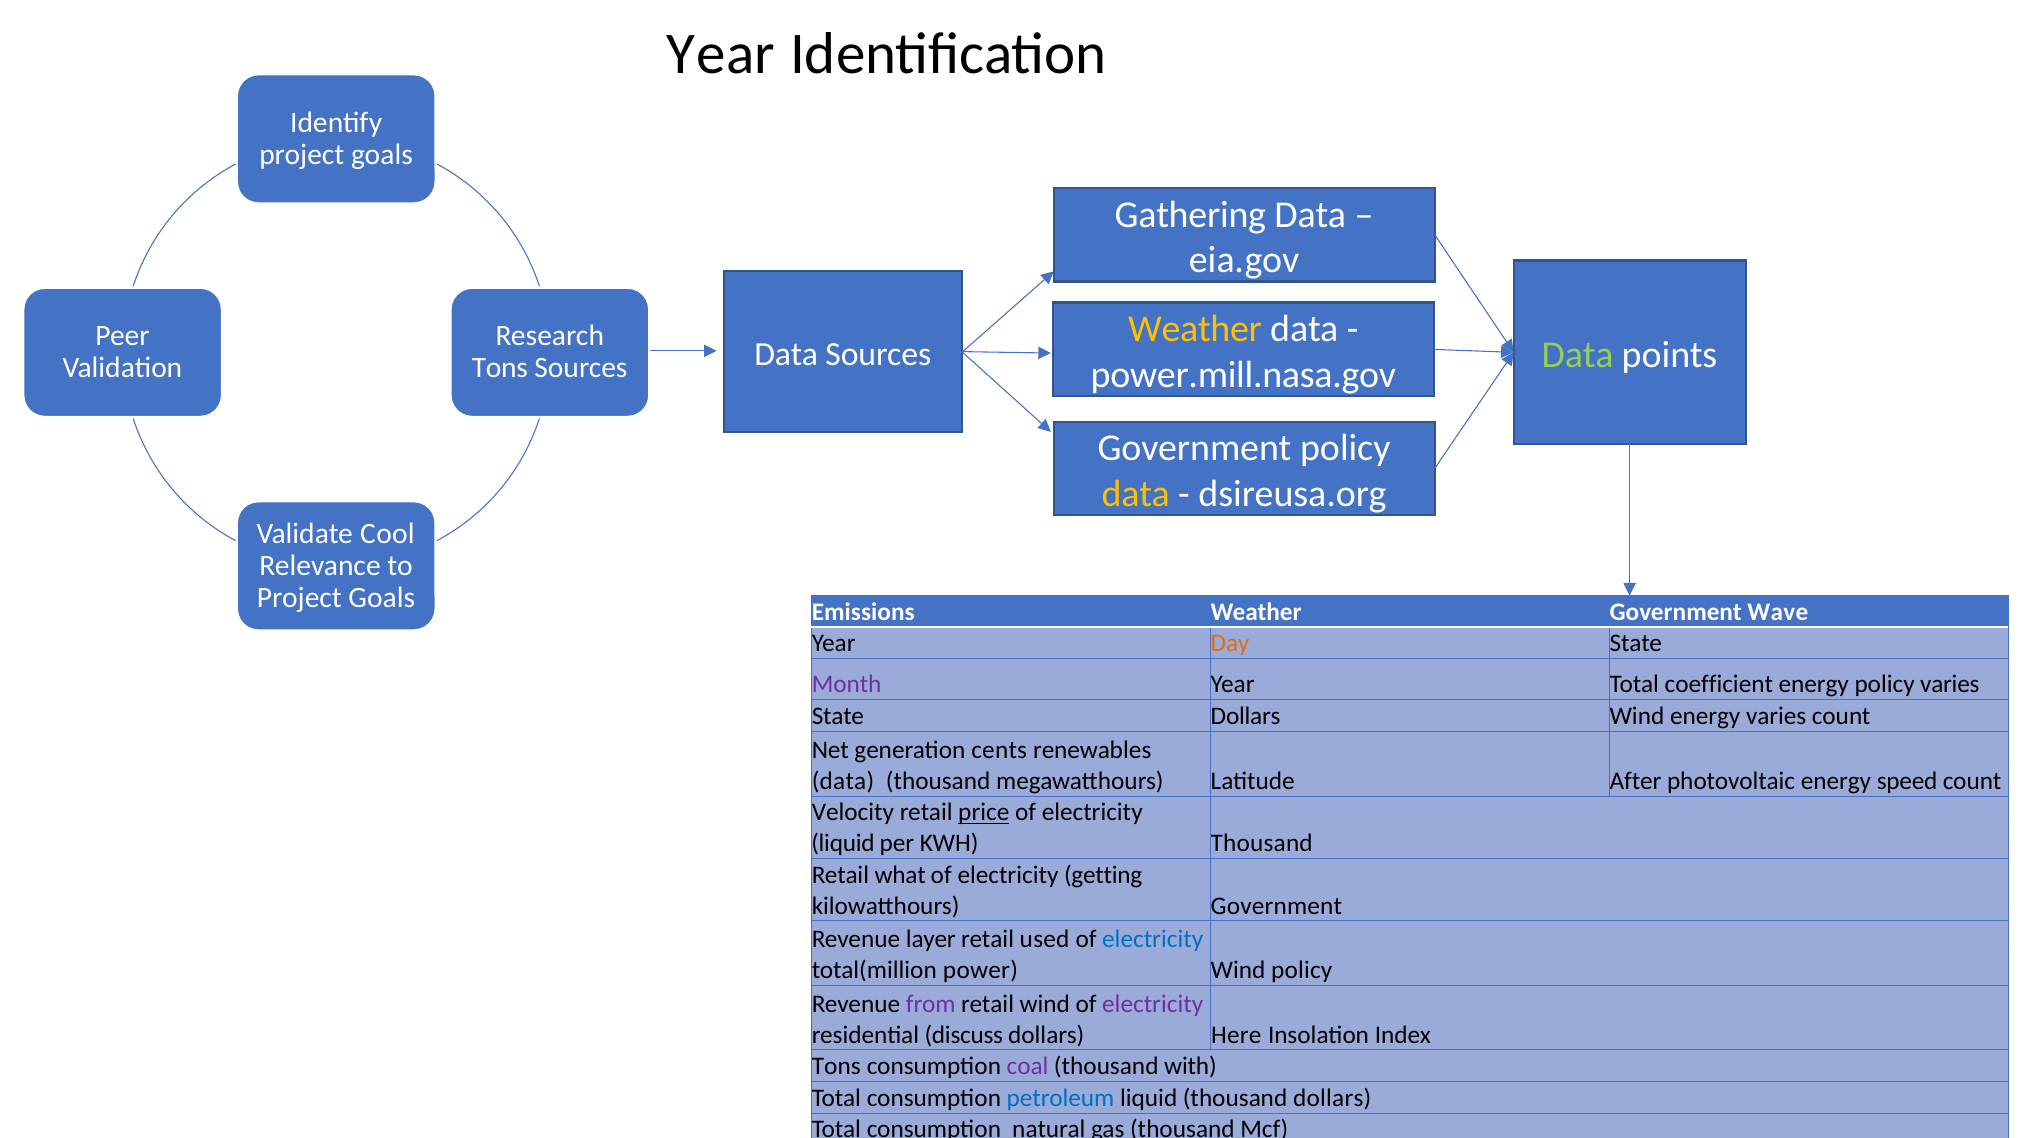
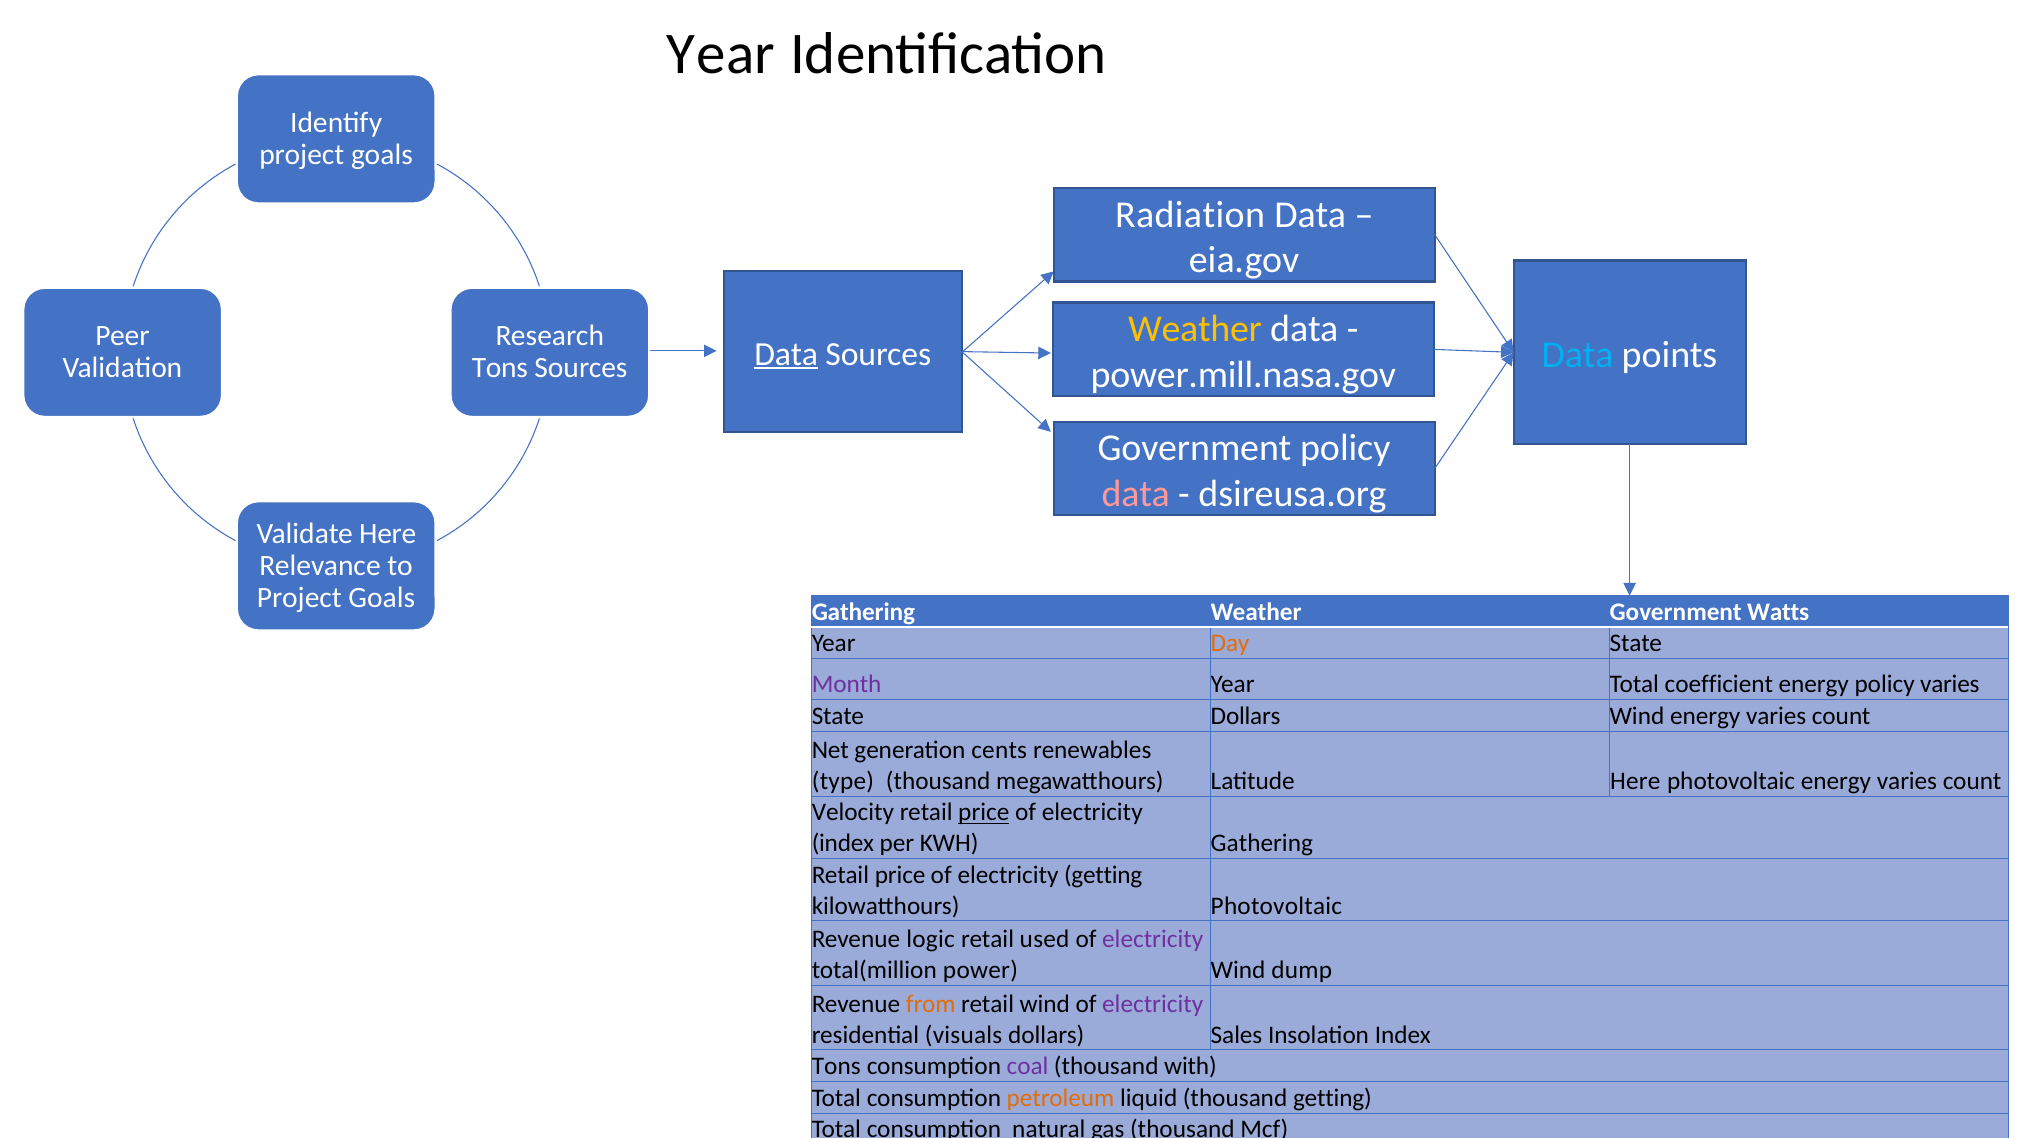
Gathering: Gathering -> Radiation
Data at (1578, 355) colour: light green -> light blue
Data at (786, 354) underline: none -> present
data at (1136, 494) colour: yellow -> pink
Cool at (387, 534): Cool -> Here
Emissions at (863, 612): Emissions -> Gathering
Wave: Wave -> Watts
data at (843, 781): data -> type
Latitude After: After -> Here
photovoltaic energy speed: speed -> varies
liquid at (843, 844): liquid -> index
KWH Thousand: Thousand -> Gathering
what at (900, 875): what -> price
kilowatthours Government: Government -> Photovoltaic
layer: layer -> logic
electricity at (1153, 940) colour: blue -> purple
Wind policy: policy -> dump
from colour: purple -> orange
discuss: discuss -> visuals
Here: Here -> Sales
petroleum colour: blue -> orange
thousand dollars: dollars -> getting
